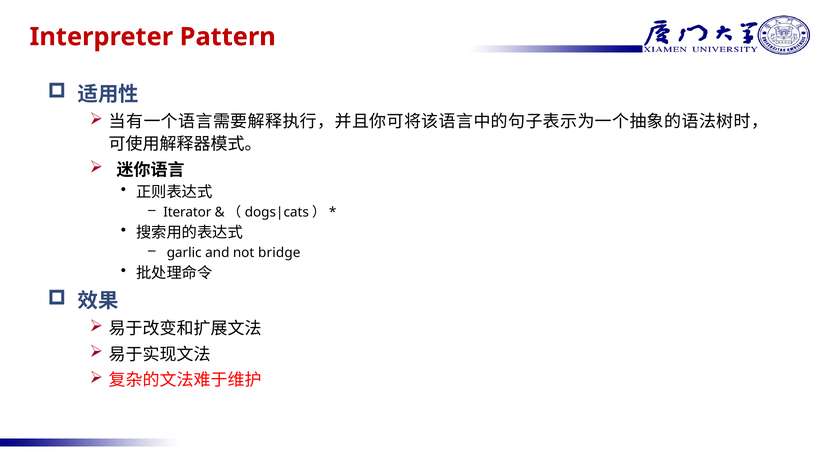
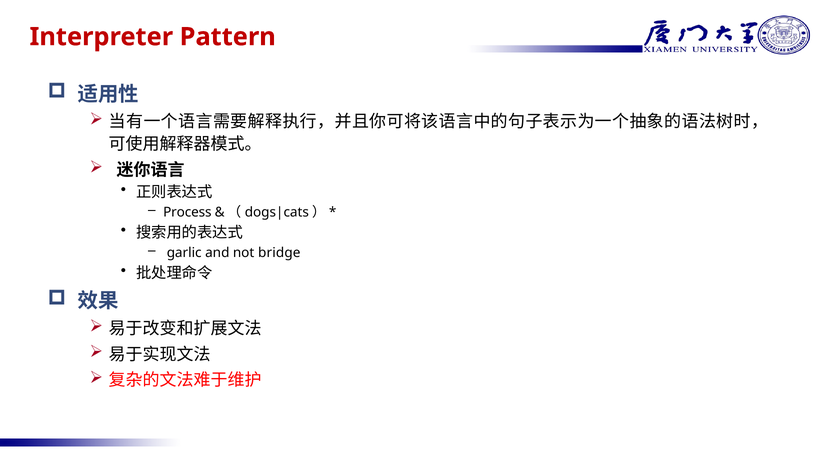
Iterator: Iterator -> Process
